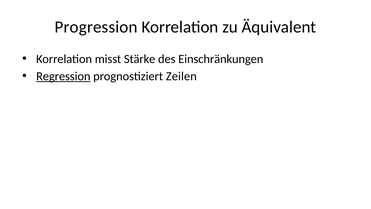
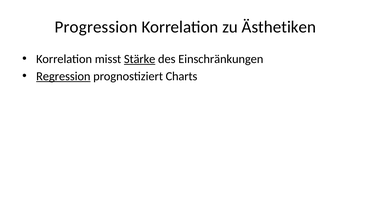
Äquivalent: Äquivalent -> Ästhetiken
Stärke underline: none -> present
Zeilen: Zeilen -> Charts
